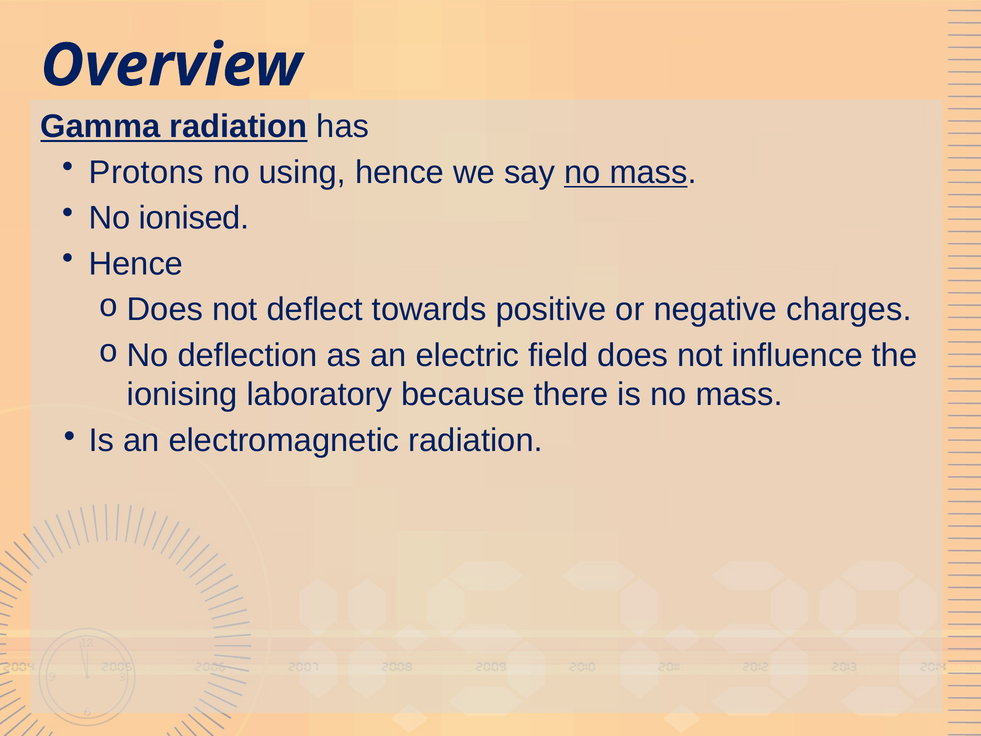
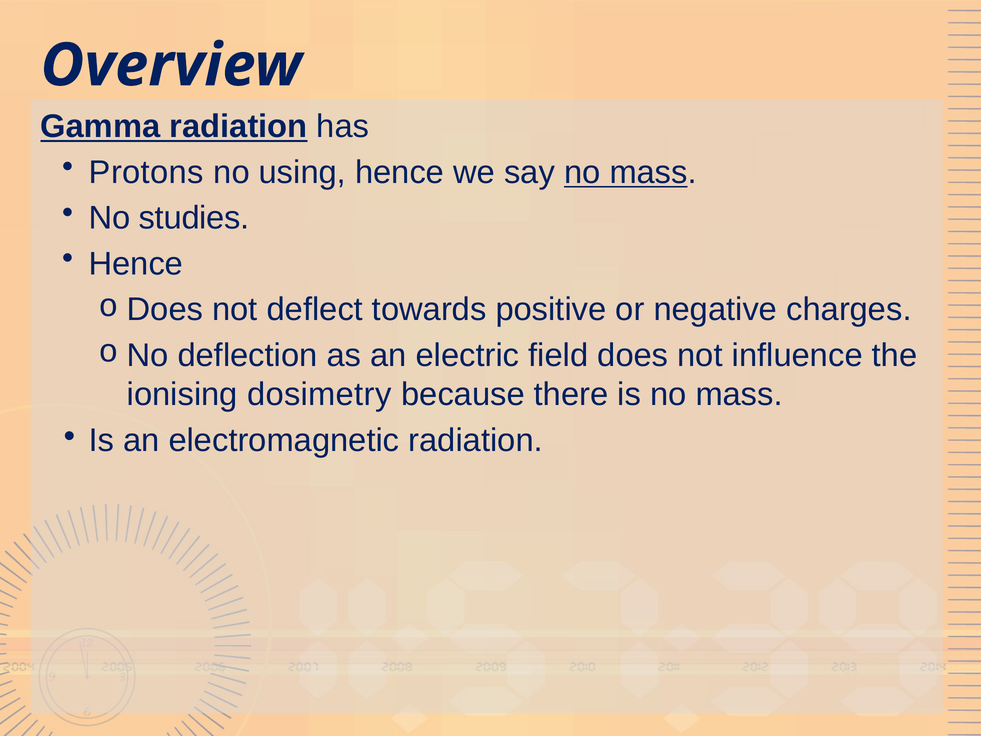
ionised: ionised -> studies
laboratory: laboratory -> dosimetry
